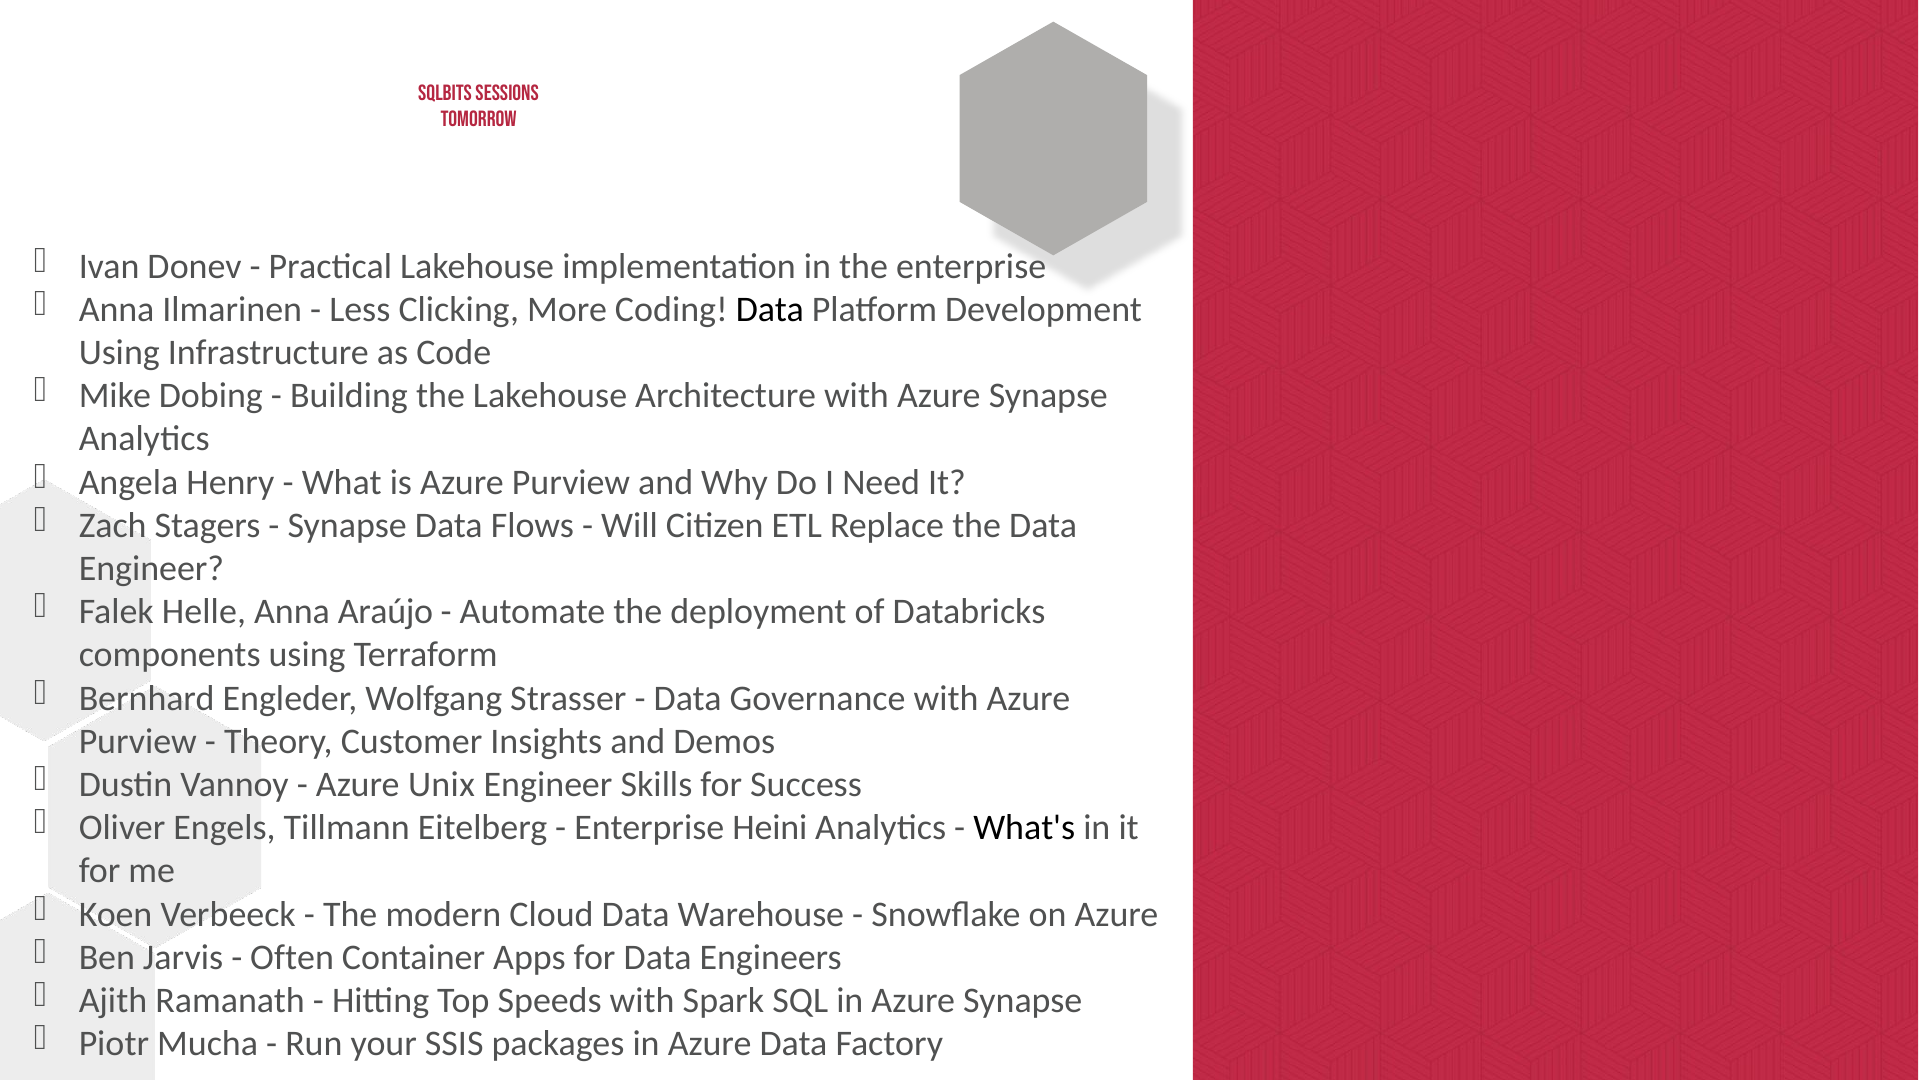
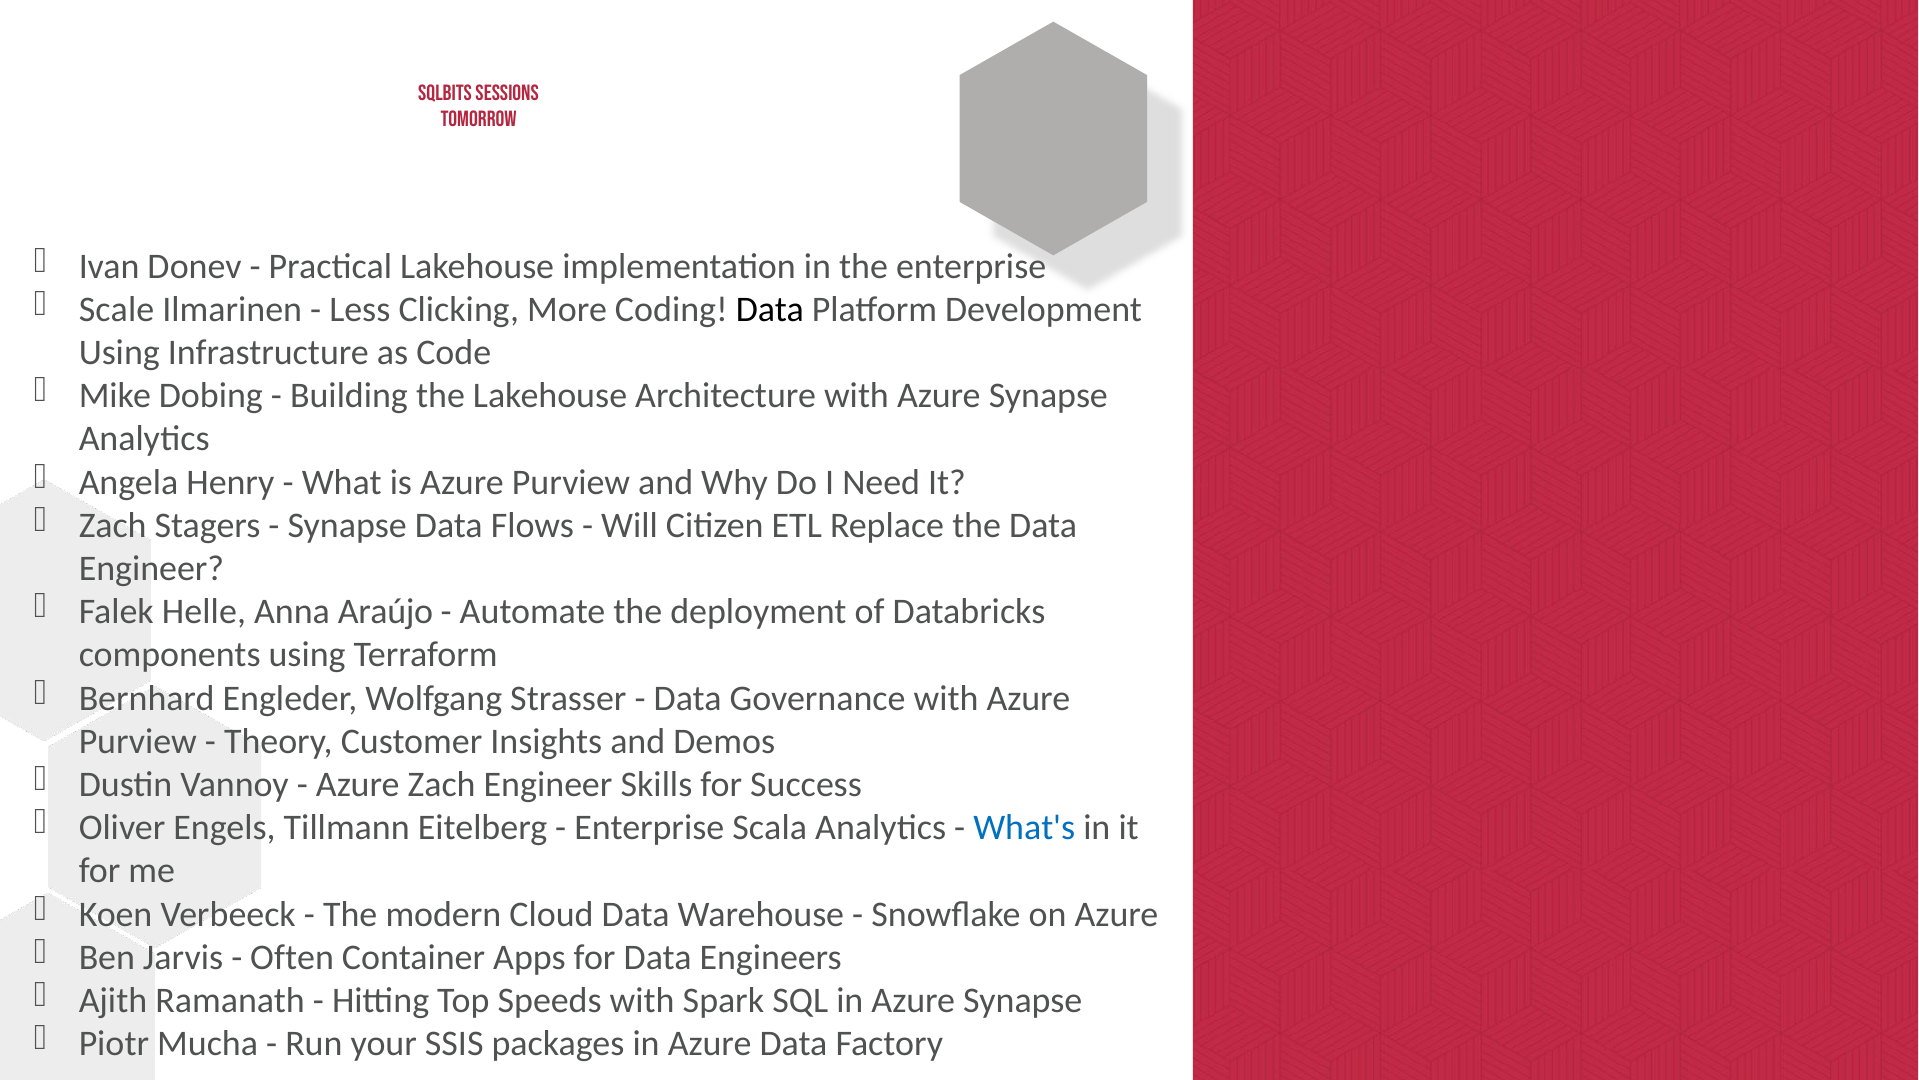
Anna at (117, 309): Anna -> Scale
Azure Unix: Unix -> Zach
Heini: Heini -> Scala
What's colour: black -> blue
